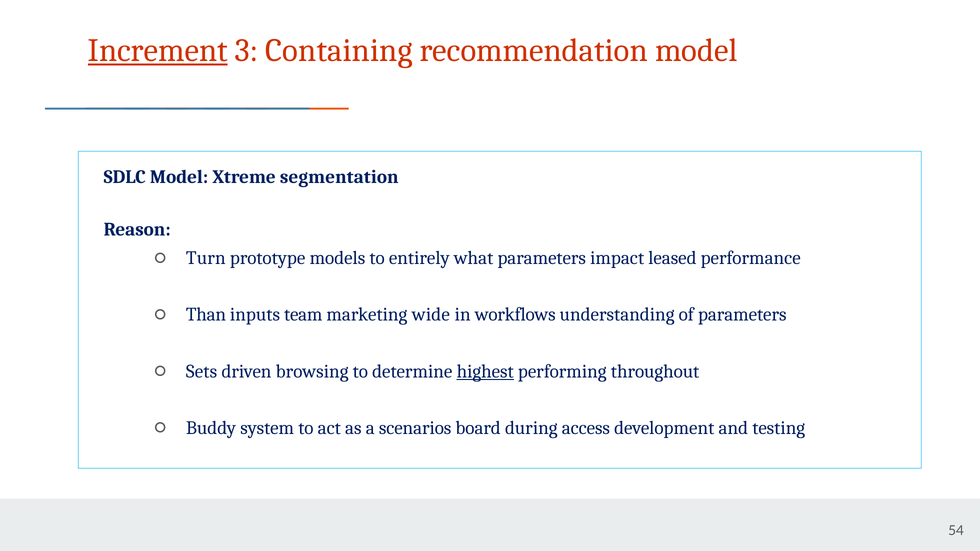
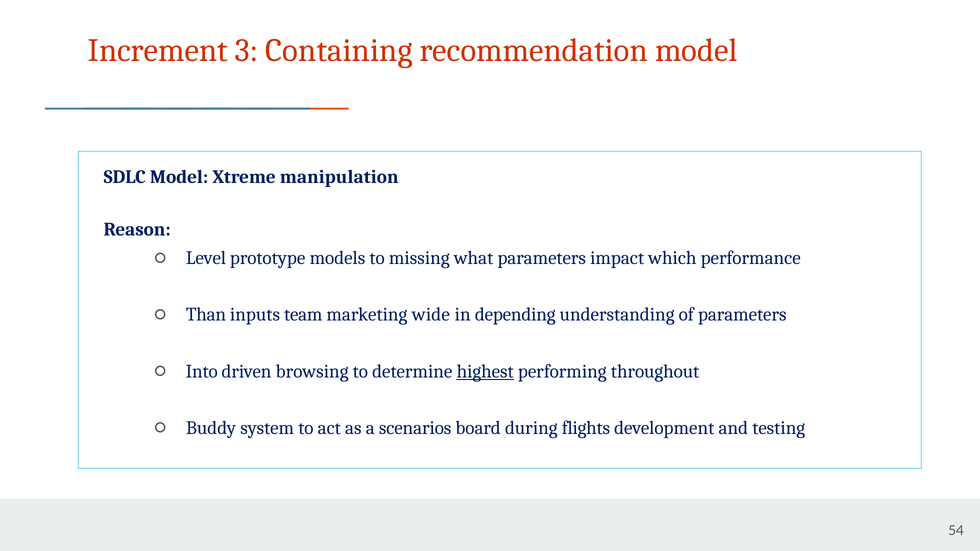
Increment underline: present -> none
segmentation: segmentation -> manipulation
Turn: Turn -> Level
entirely: entirely -> missing
leased: leased -> which
workflows: workflows -> depending
Sets: Sets -> Into
access: access -> flights
